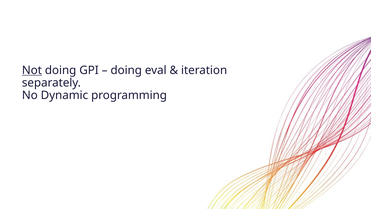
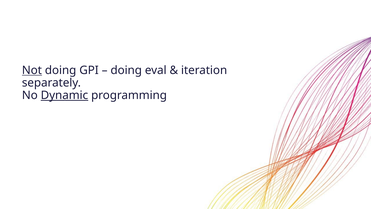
Dynamic underline: none -> present
